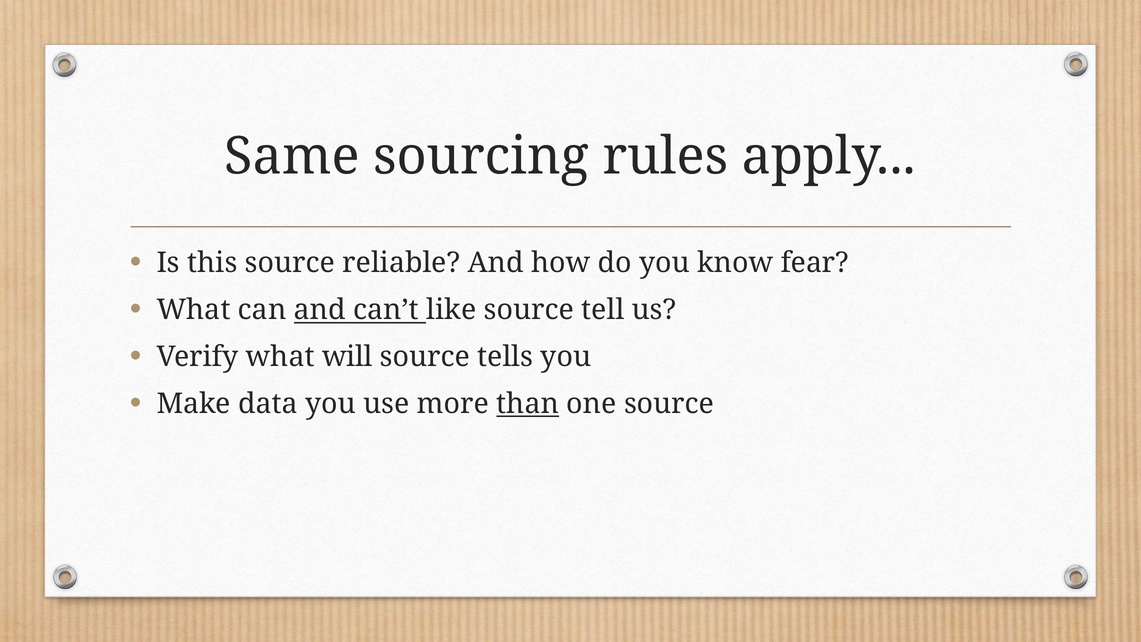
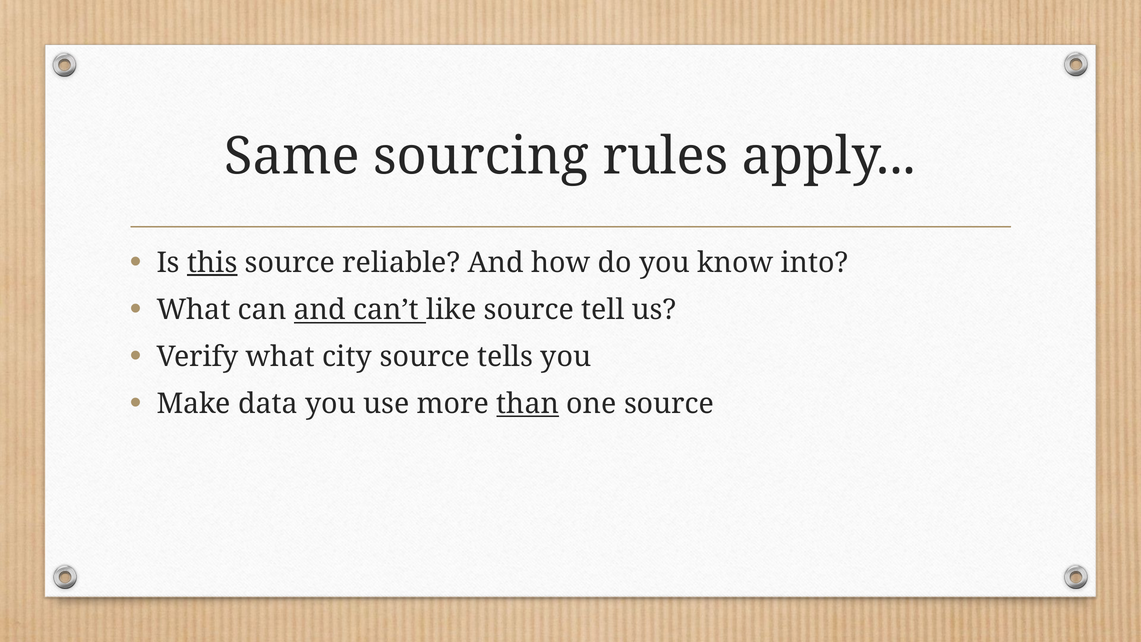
this underline: none -> present
fear: fear -> into
will: will -> city
